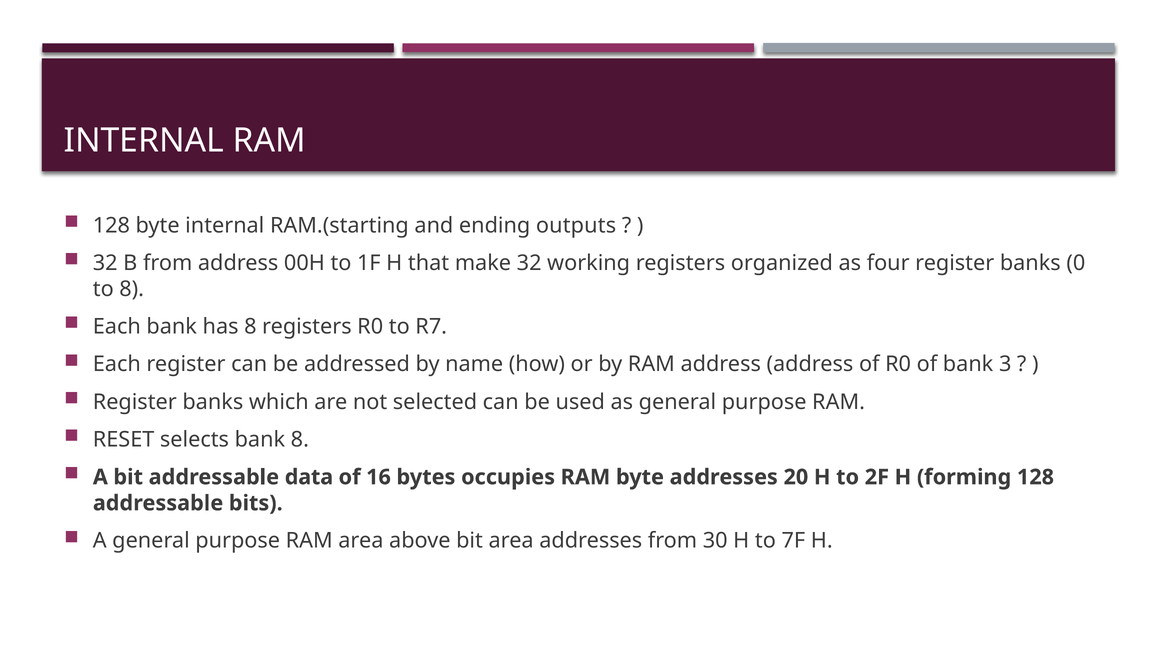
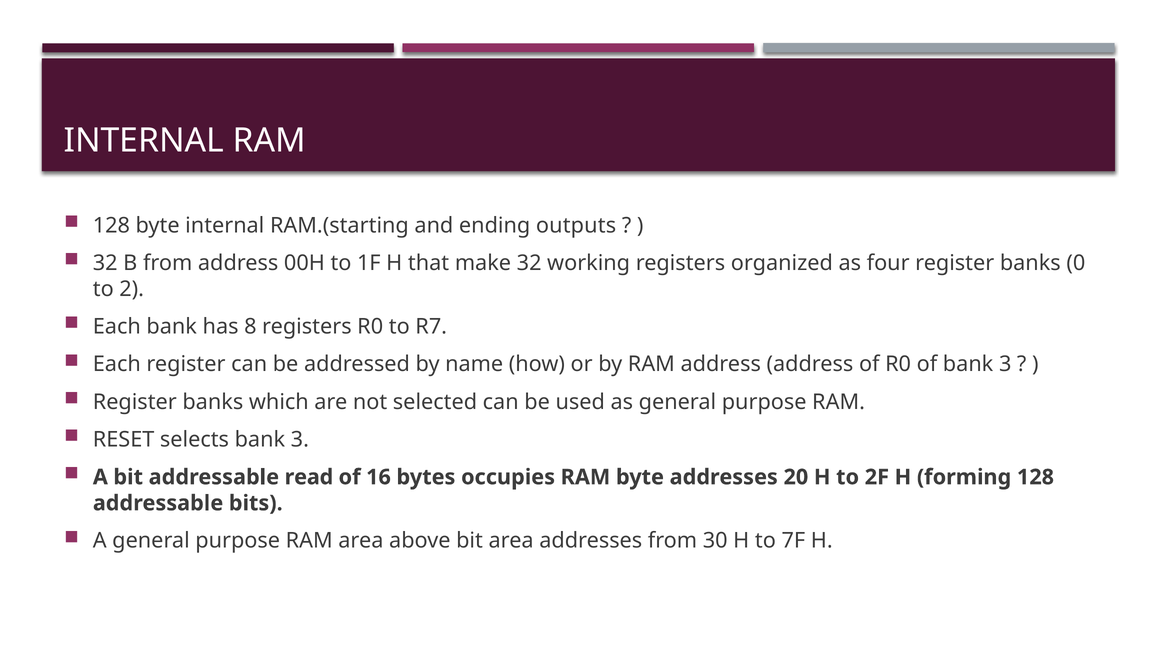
to 8: 8 -> 2
selects bank 8: 8 -> 3
data: data -> read
